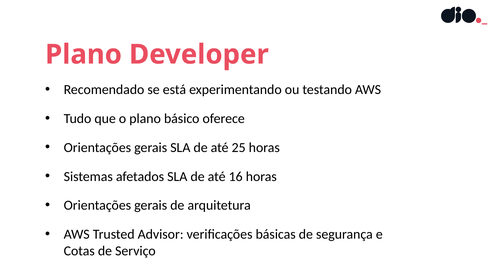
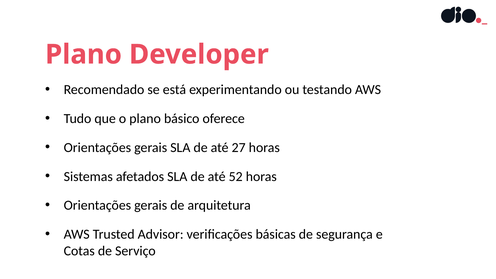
25: 25 -> 27
16: 16 -> 52
